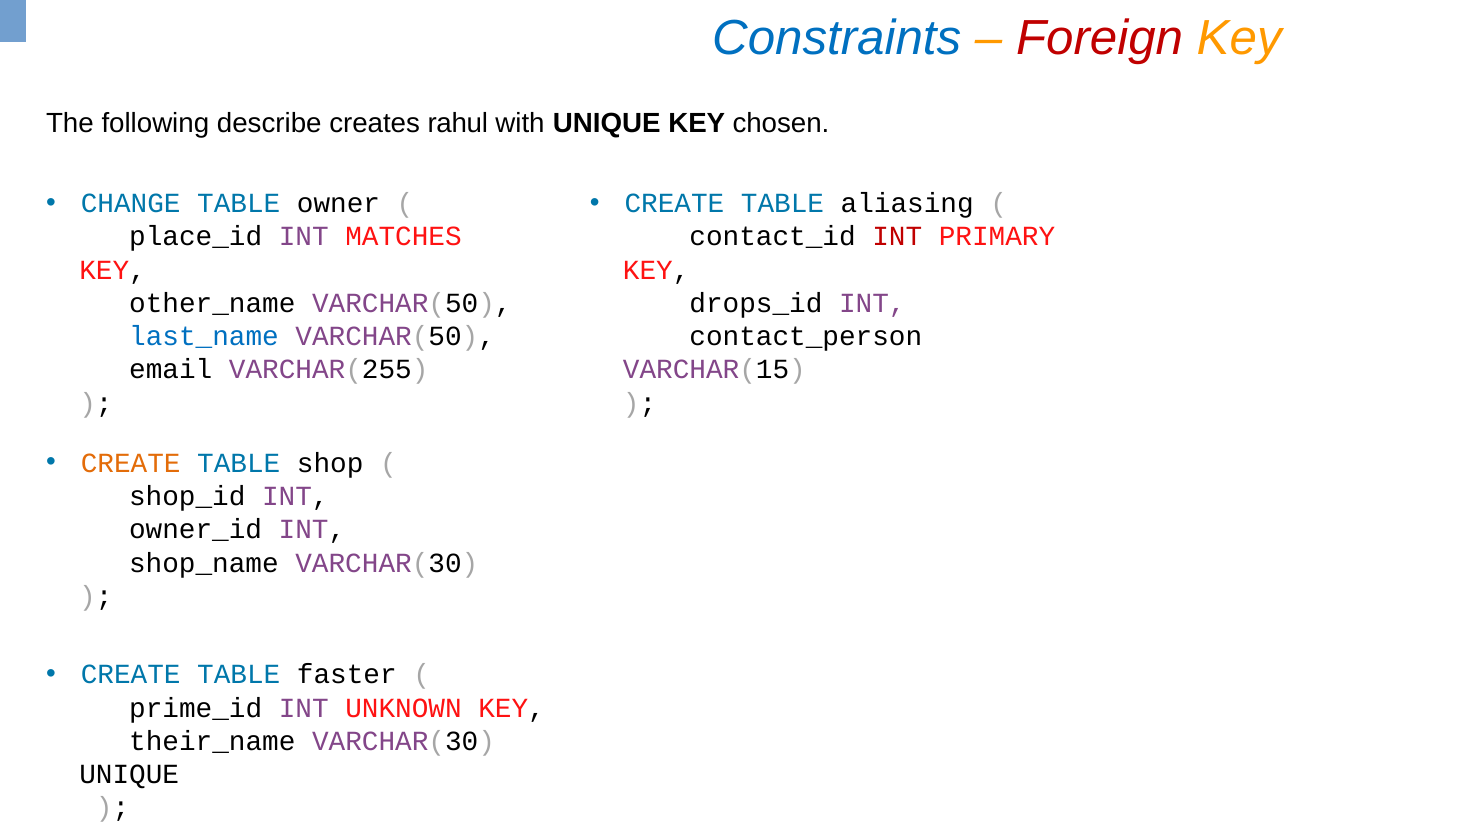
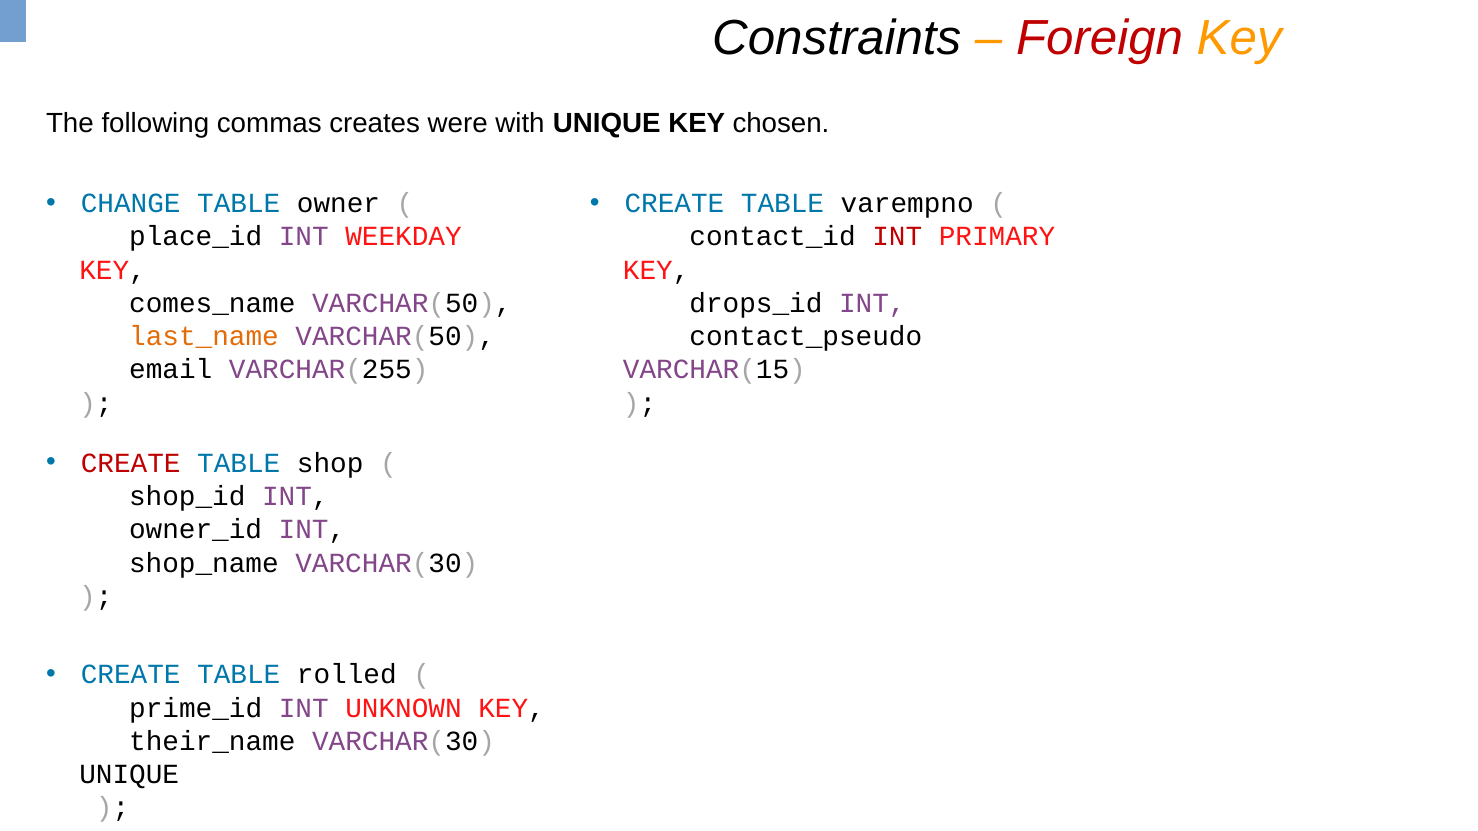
Constraints colour: blue -> black
describe: describe -> commas
rahul: rahul -> were
aliasing: aliasing -> varempno
MATCHES: MATCHES -> WEEKDAY
other_name: other_name -> comes_name
last_name colour: blue -> orange
contact_person: contact_person -> contact_pseudo
CREATE at (131, 463) colour: orange -> red
faster: faster -> rolled
